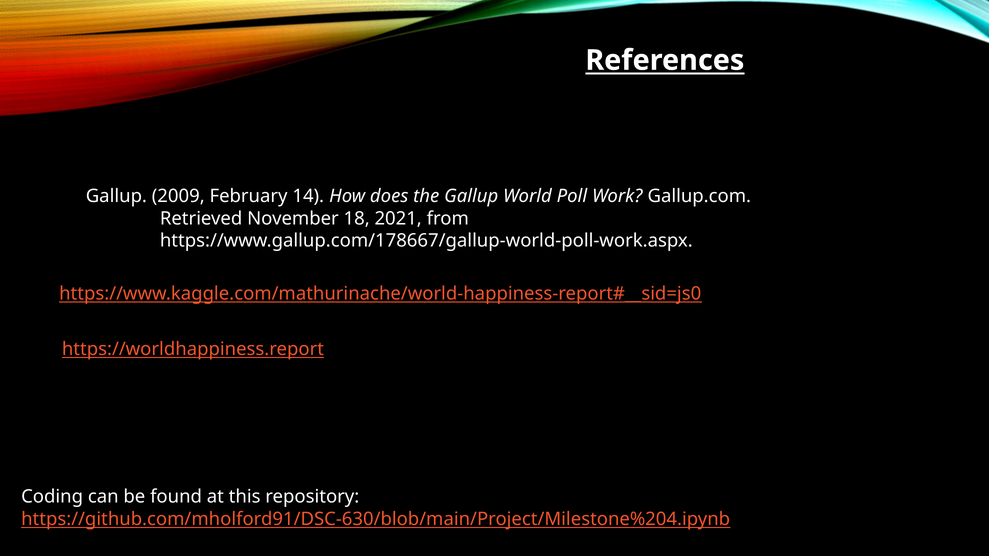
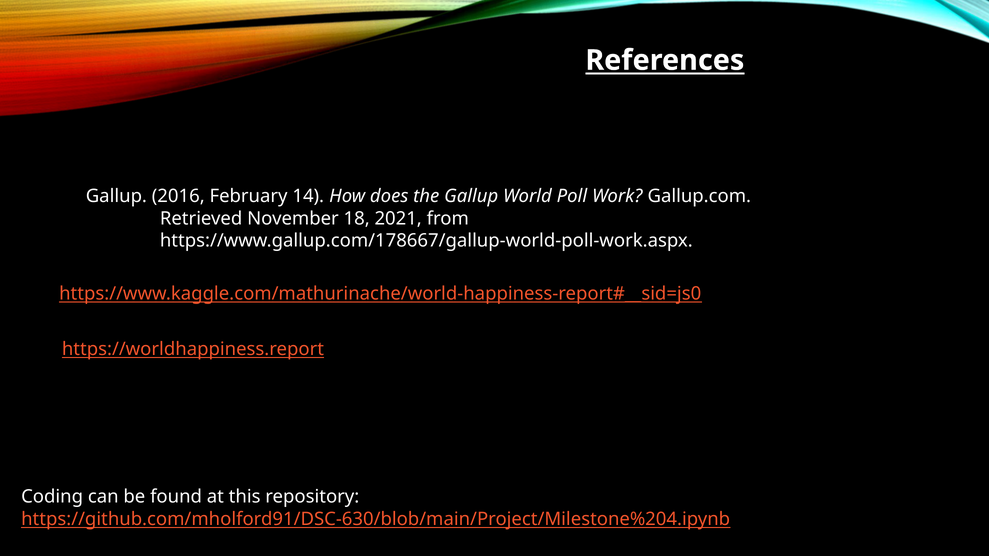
2009: 2009 -> 2016
